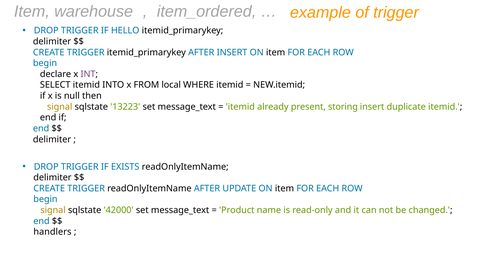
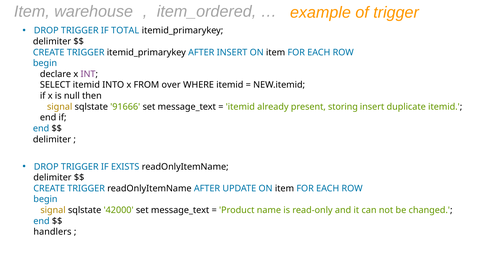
HELLO: HELLO -> TOTAL
local: local -> over
13223: 13223 -> 91666
